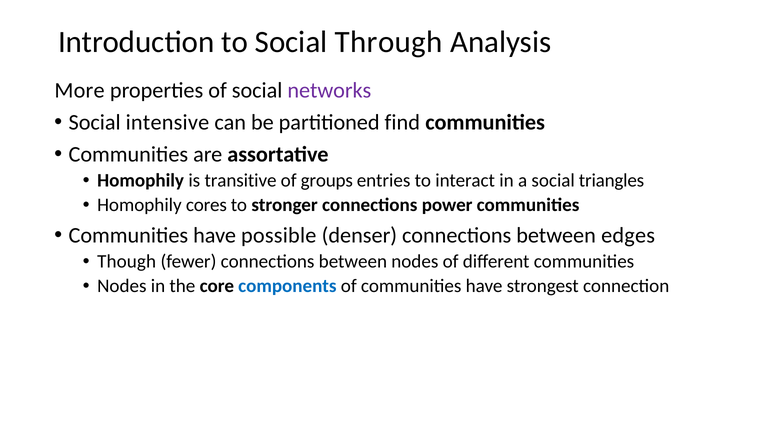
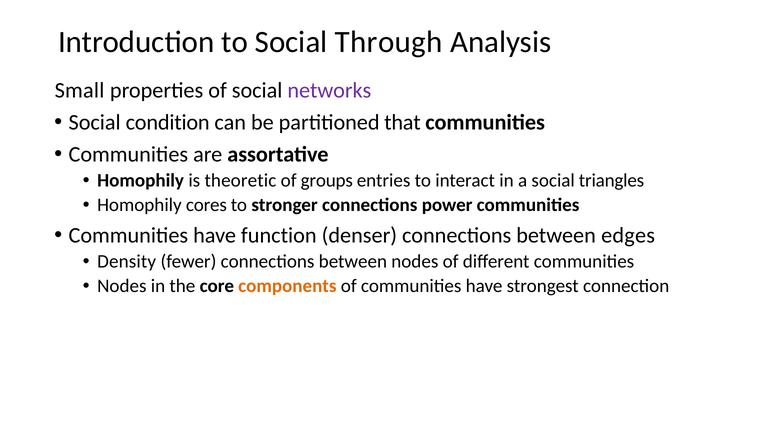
More: More -> Small
intensive: intensive -> condition
find: find -> that
transitive: transitive -> theoretic
possible: possible -> function
Though: Though -> Density
components colour: blue -> orange
